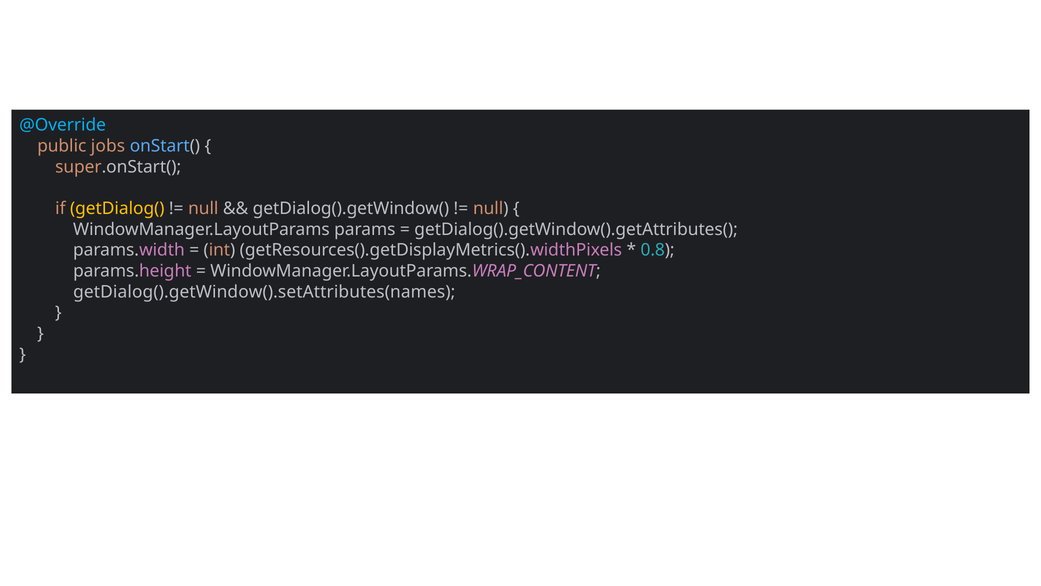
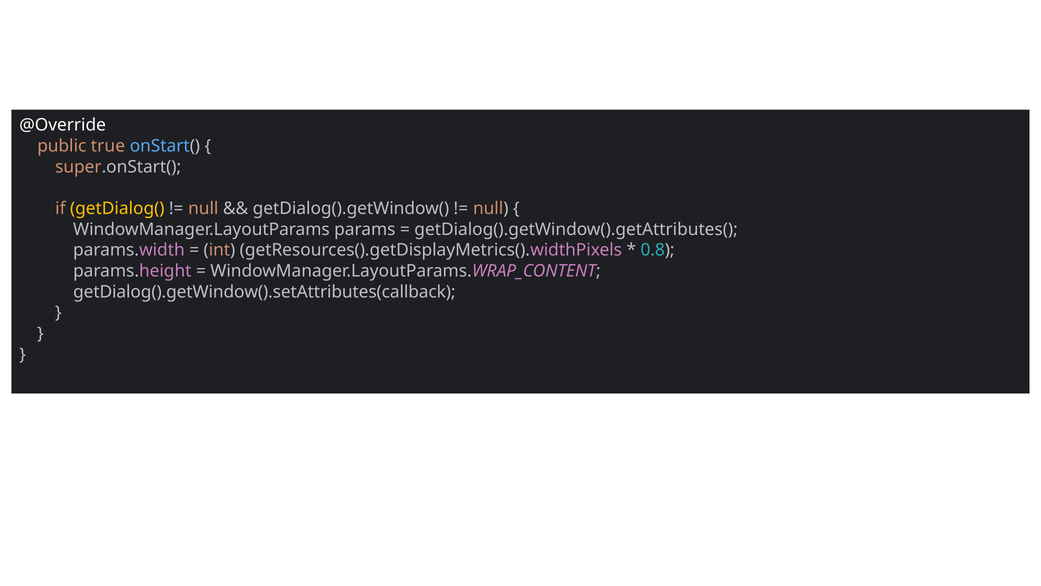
@Override colour: light blue -> white
jobs: jobs -> true
getDialog().getWindow().setAttributes(names: getDialog().getWindow().setAttributes(names -> getDialog().getWindow().setAttributes(callback
